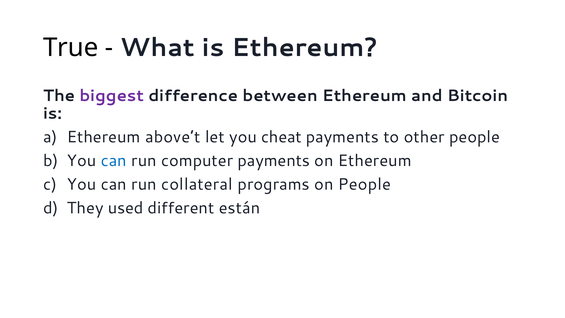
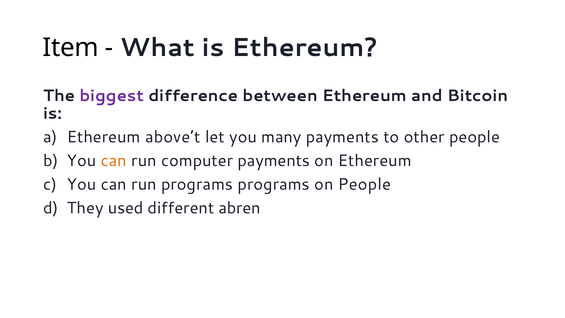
True: True -> Item
cheat: cheat -> many
can at (114, 161) colour: blue -> orange
run collateral: collateral -> programs
están: están -> abren
